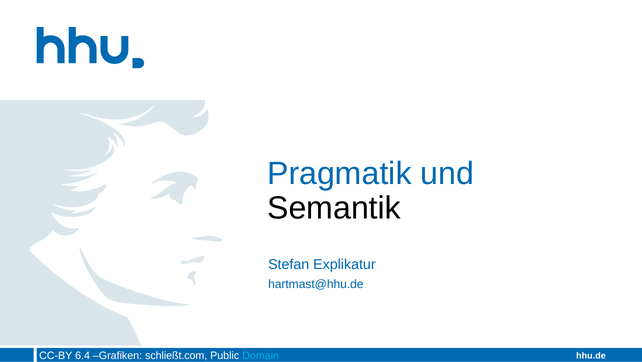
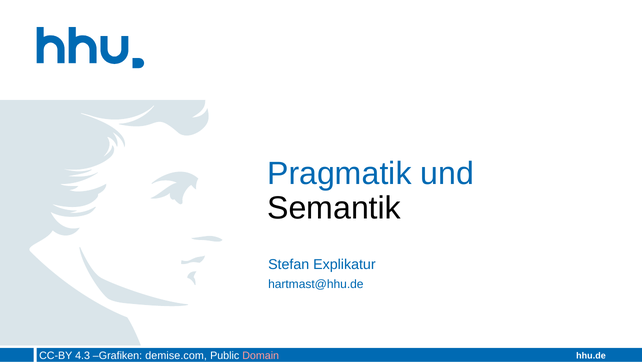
6.4: 6.4 -> 4.3
schließt.com: schließt.com -> demise.com
Domain colour: light blue -> pink
